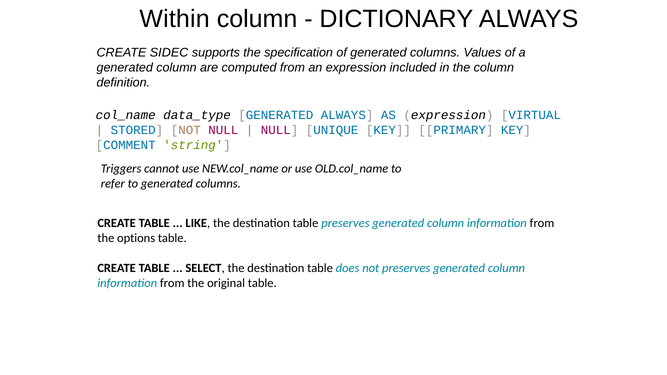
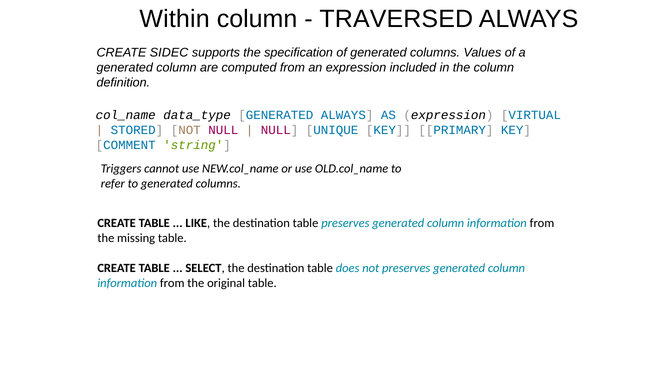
DICTIONARY: DICTIONARY -> TRAVERSED
options: options -> missing
